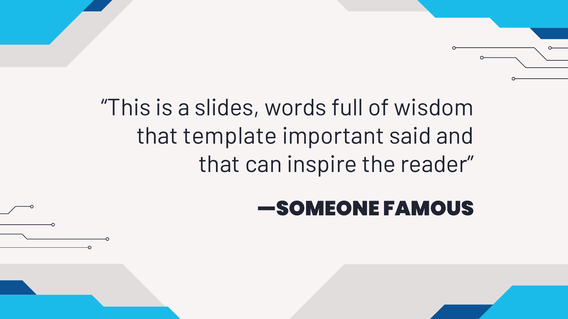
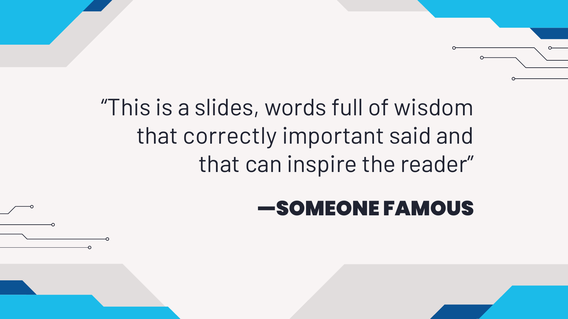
template: template -> correctly
